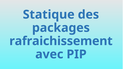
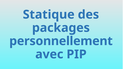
rafraichissement: rafraichissement -> personnellement
